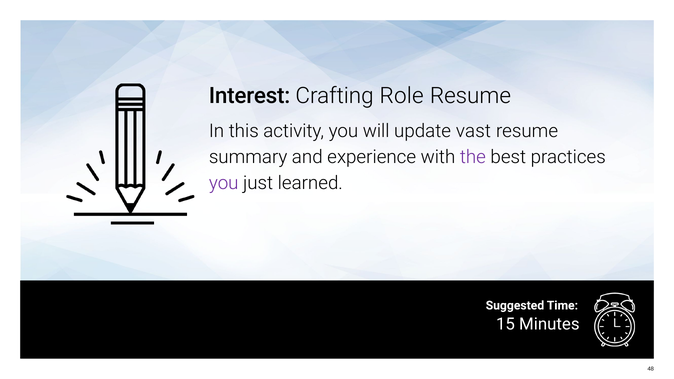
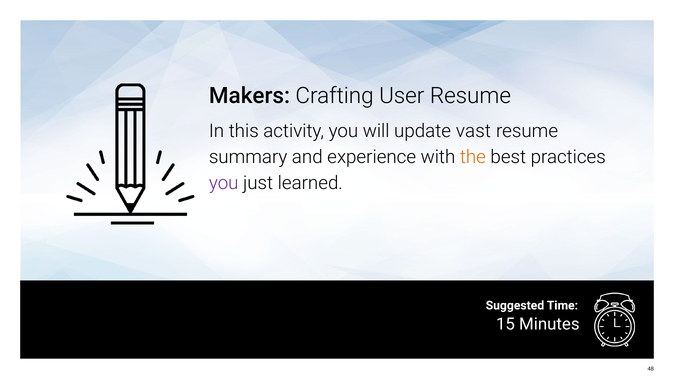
Interest: Interest -> Makers
Role: Role -> User
the colour: purple -> orange
